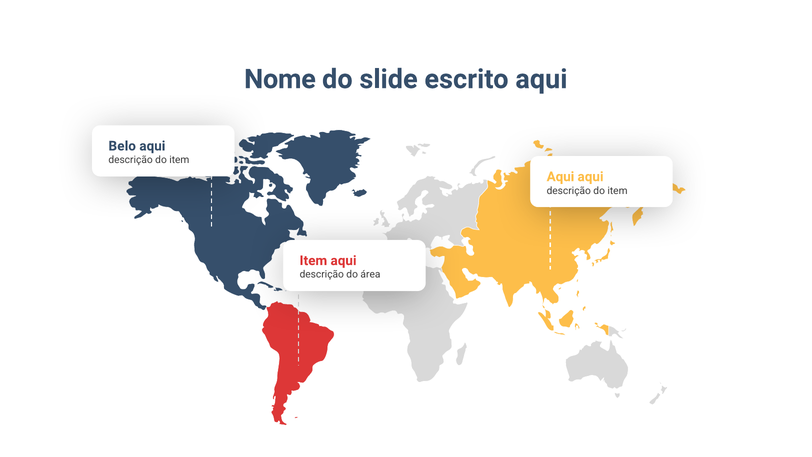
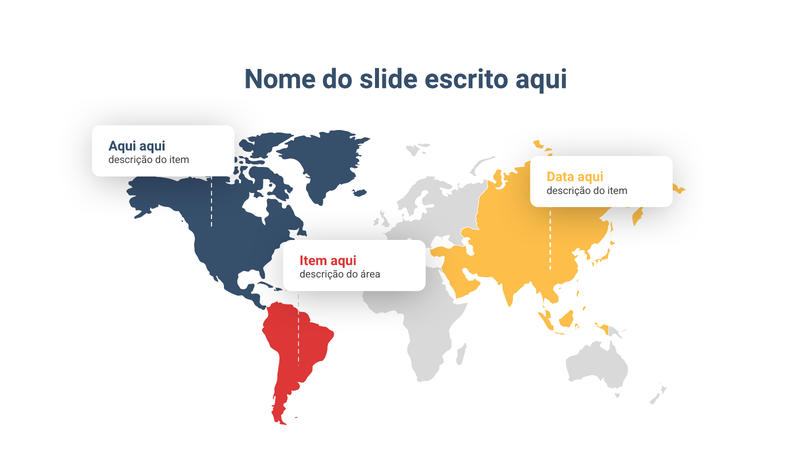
Belo at (122, 146): Belo -> Aqui
Aqui at (560, 177): Aqui -> Data
